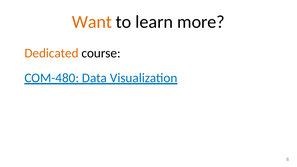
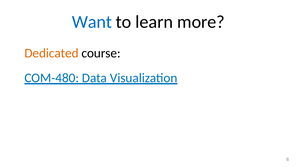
Want colour: orange -> blue
